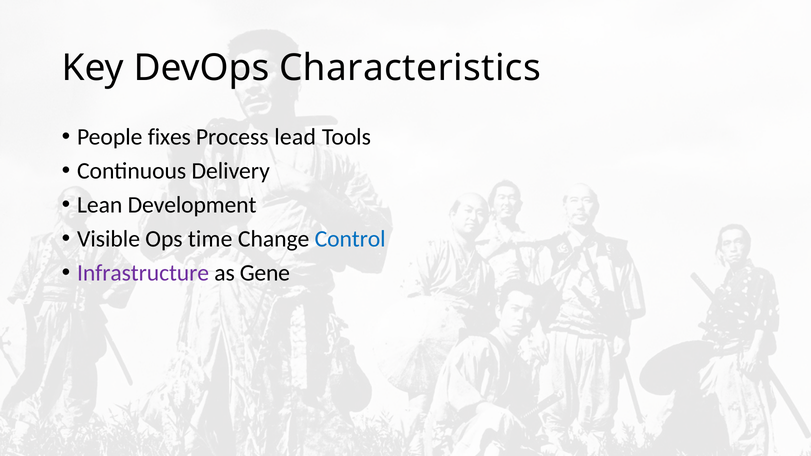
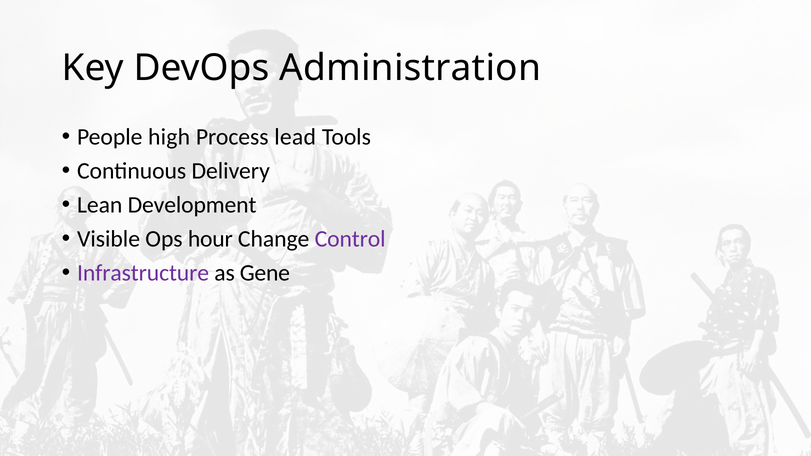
Characteristics: Characteristics -> Administration
fixes: fixes -> high
time: time -> hour
Control colour: blue -> purple
